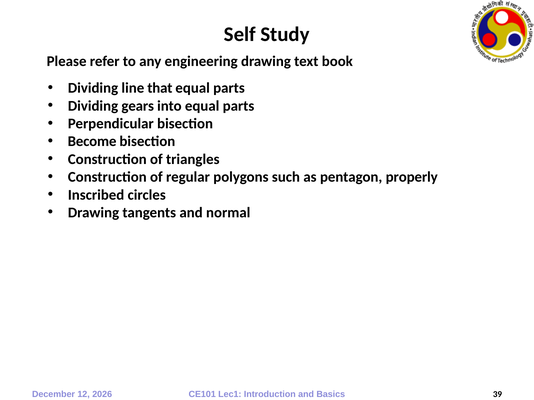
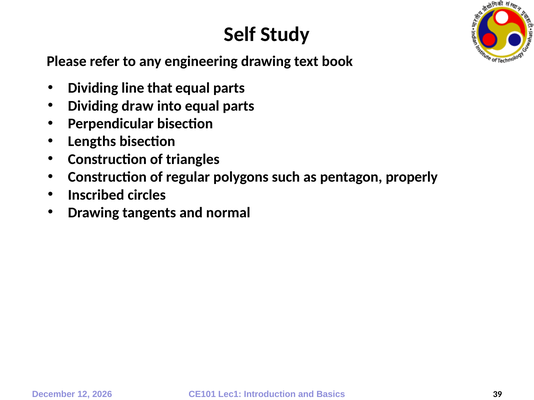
gears: gears -> draw
Become: Become -> Lengths
